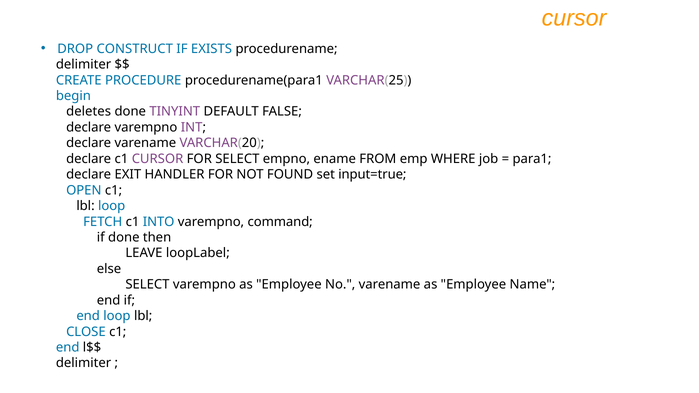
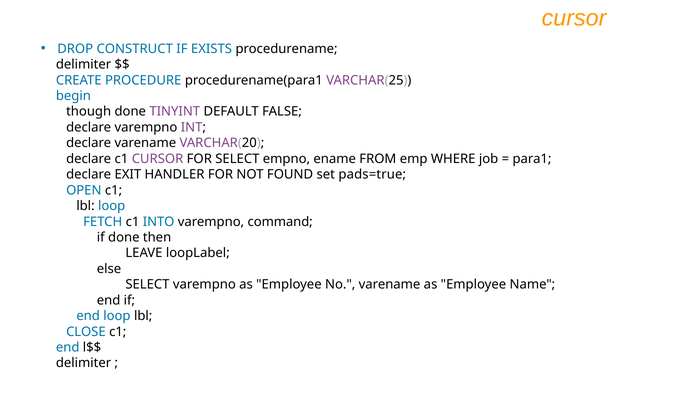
deletes: deletes -> though
input=true: input=true -> pads=true
